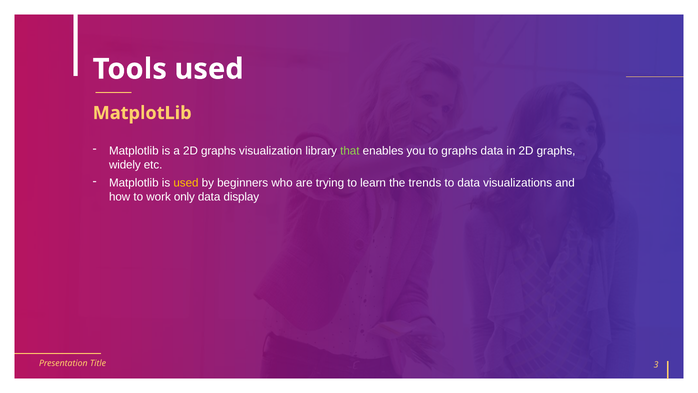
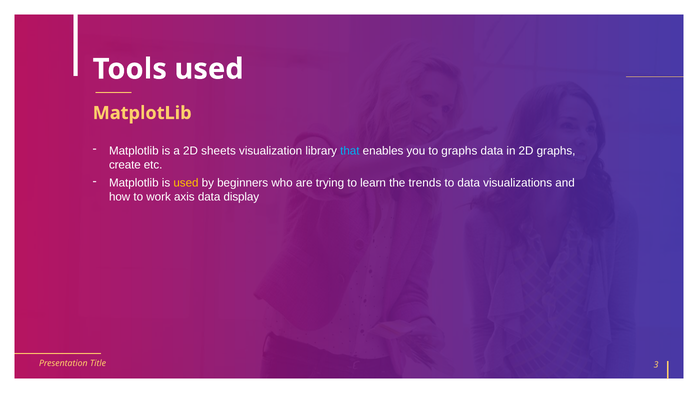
a 2D graphs: graphs -> sheets
that colour: light green -> light blue
widely: widely -> create
only: only -> axis
